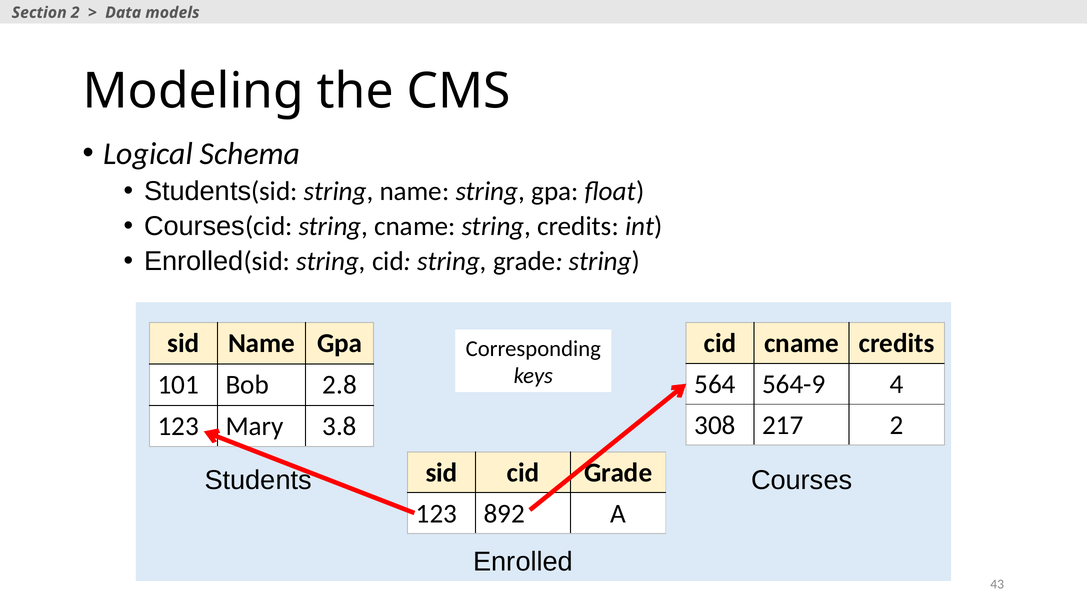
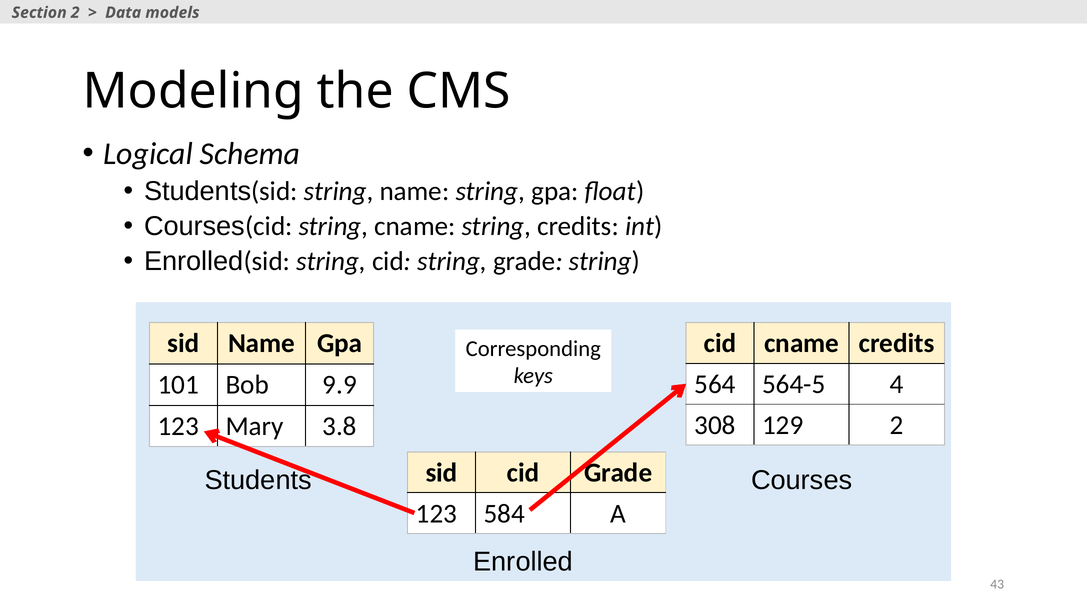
564-9: 564-9 -> 564-5
2.8: 2.8 -> 9.9
217: 217 -> 129
892: 892 -> 584
